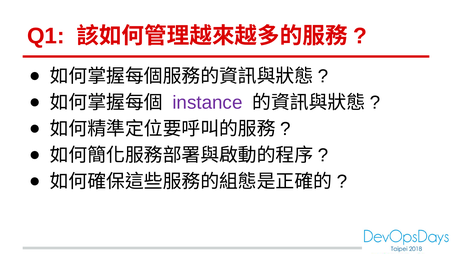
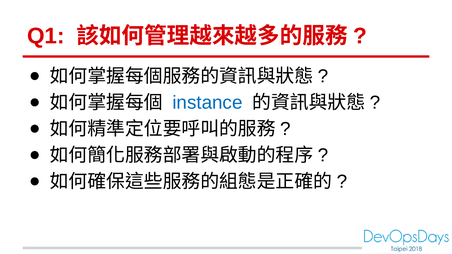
instance colour: purple -> blue
